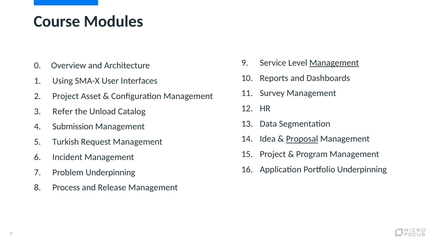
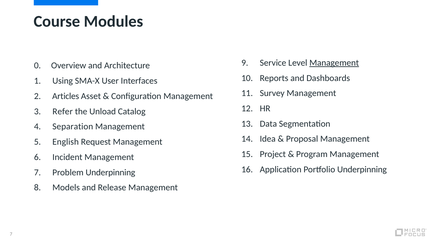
Project at (66, 96): Project -> Articles
Submission: Submission -> Separation
Proposal underline: present -> none
Turkish: Turkish -> English
Process: Process -> Models
